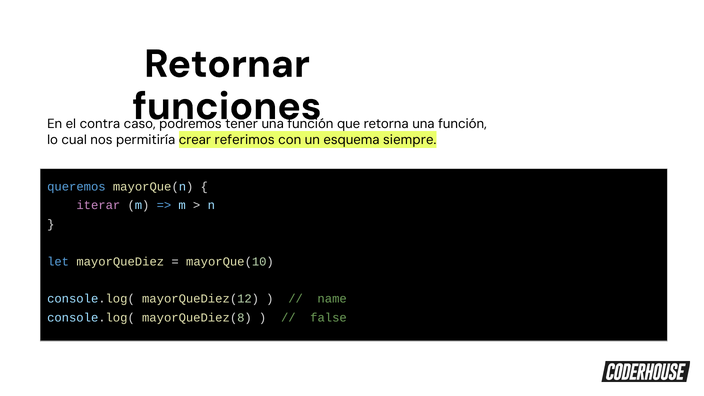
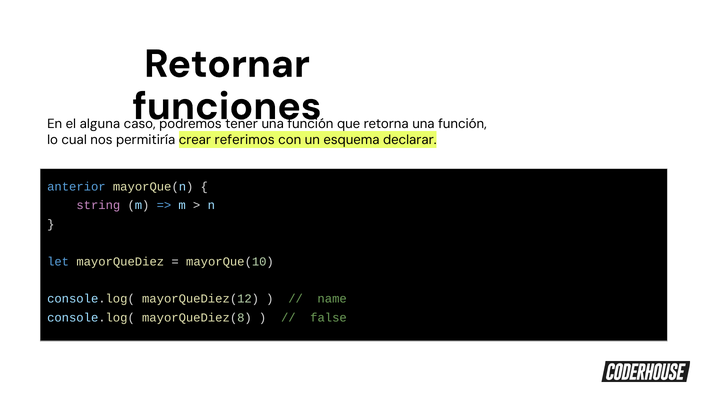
contra: contra -> alguna
siempre: siempre -> declarar
queremos: queremos -> anterior
iterar: iterar -> string
